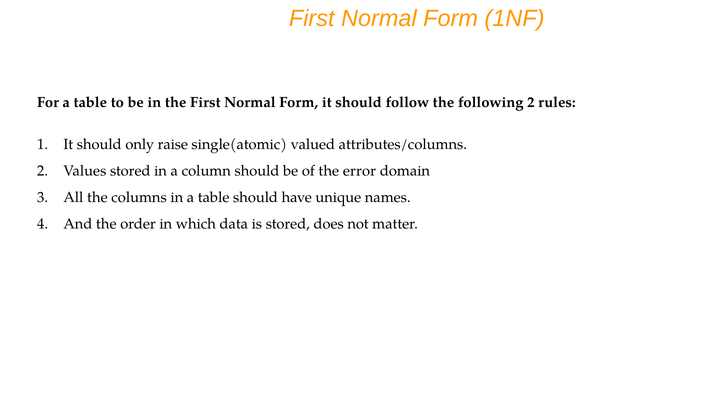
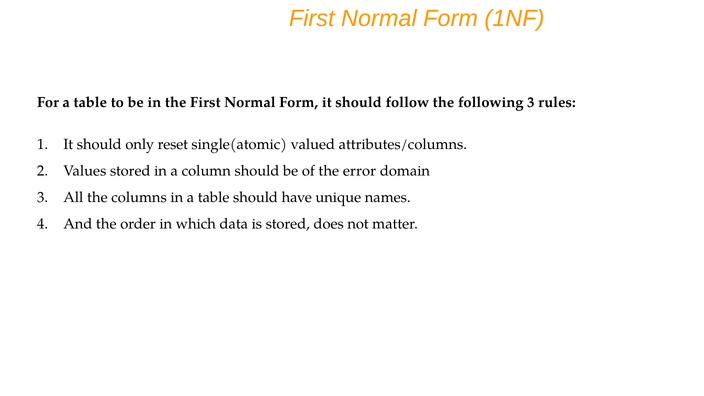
following 2: 2 -> 3
raise: raise -> reset
